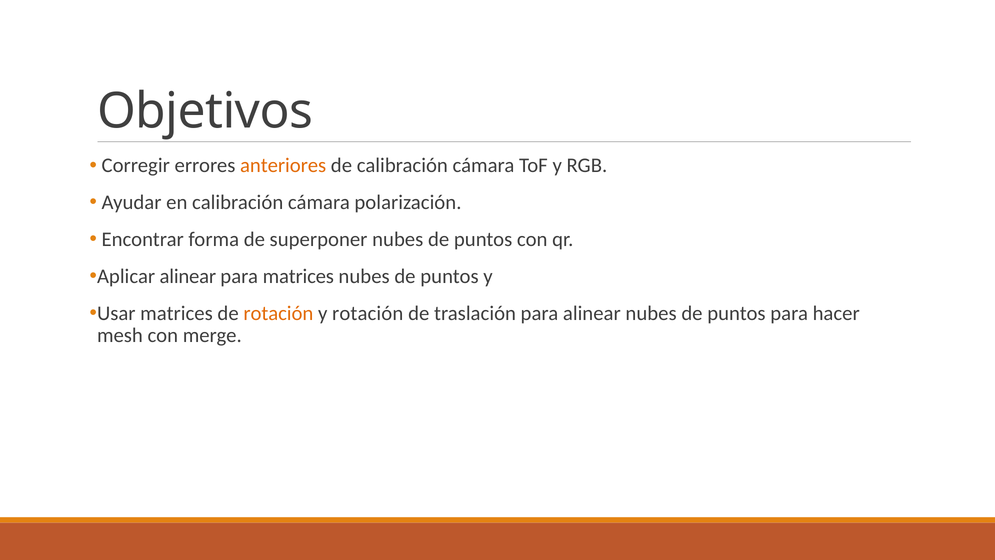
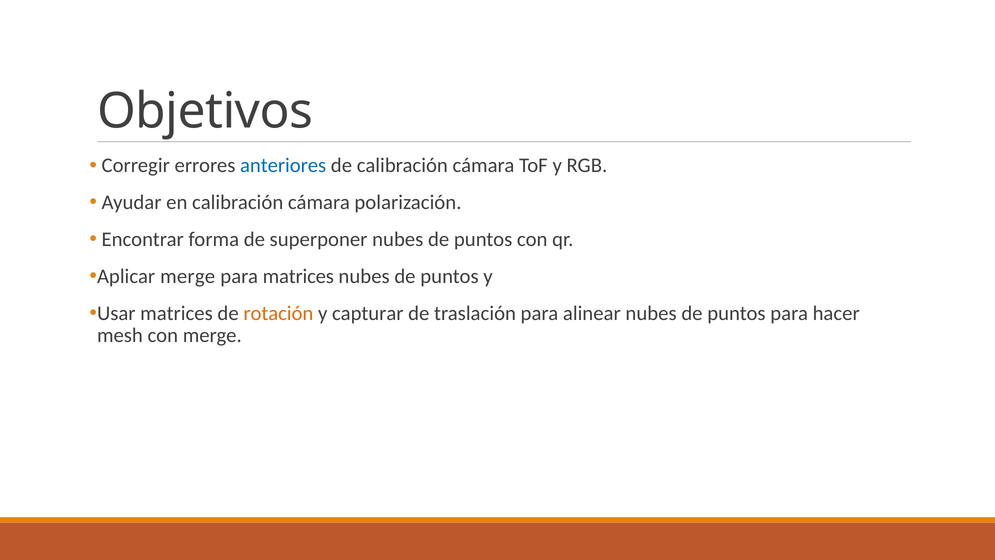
anteriores colour: orange -> blue
Aplicar alinear: alinear -> merge
y rotación: rotación -> capturar
